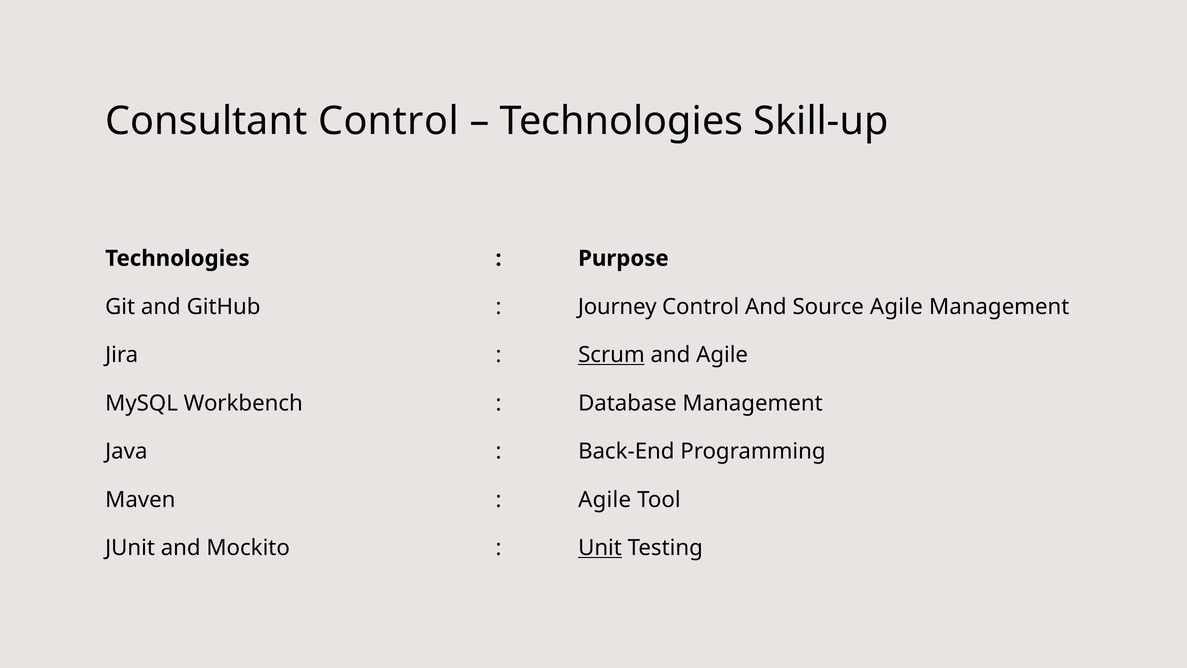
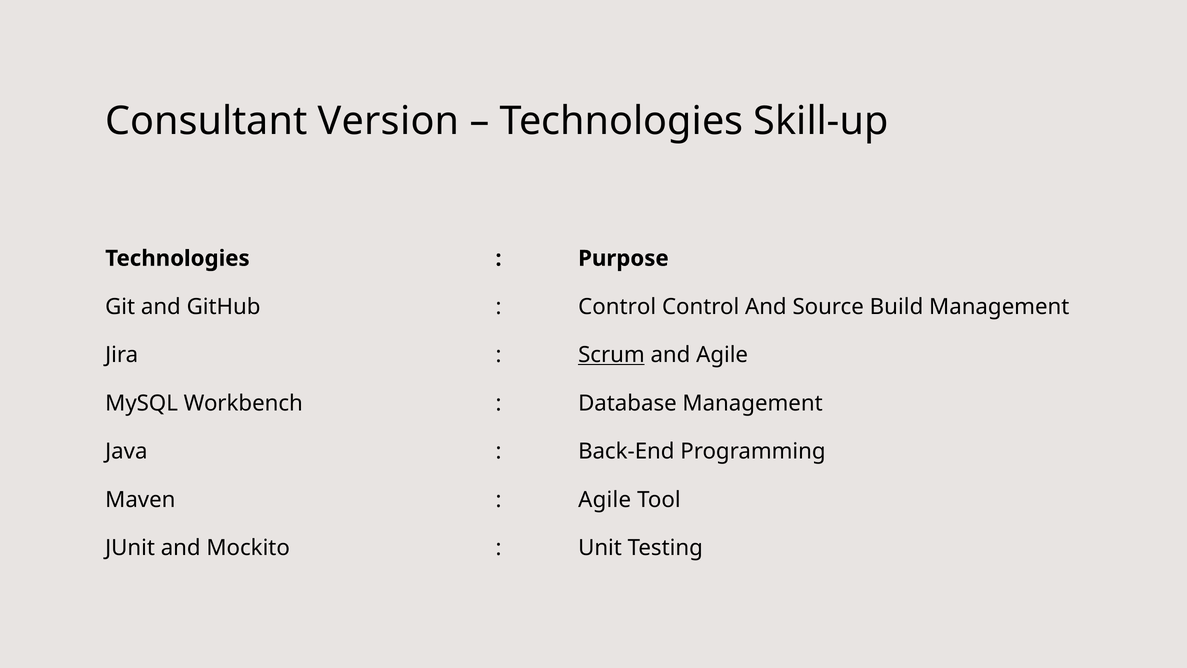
Consultant Control: Control -> Version
Journey at (617, 307): Journey -> Control
Source Agile: Agile -> Build
Unit underline: present -> none
